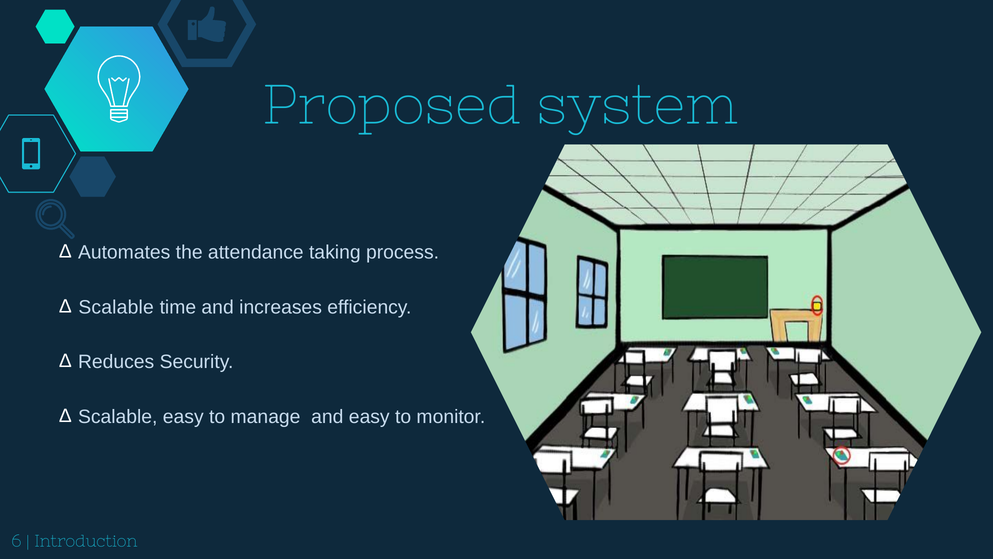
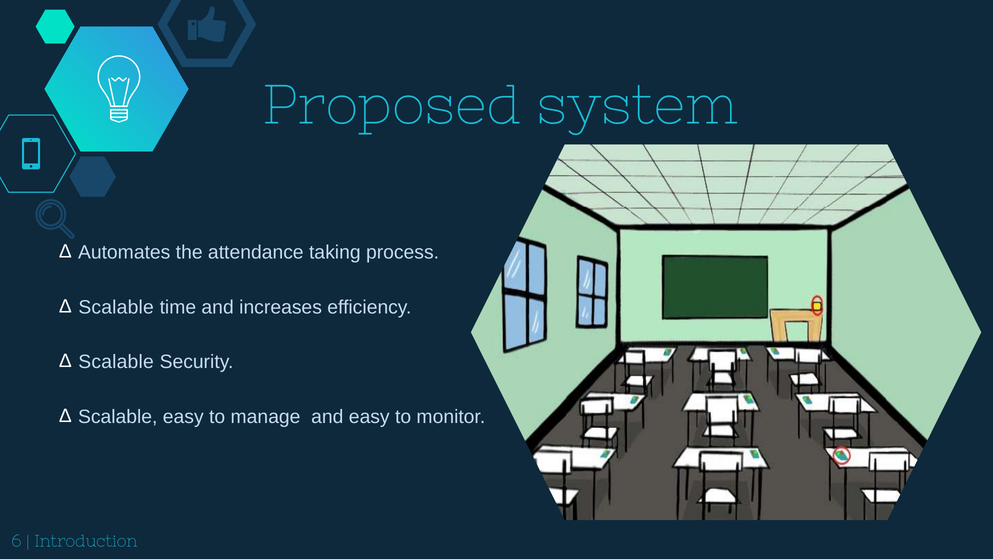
Reduces at (116, 362): Reduces -> Scalable
